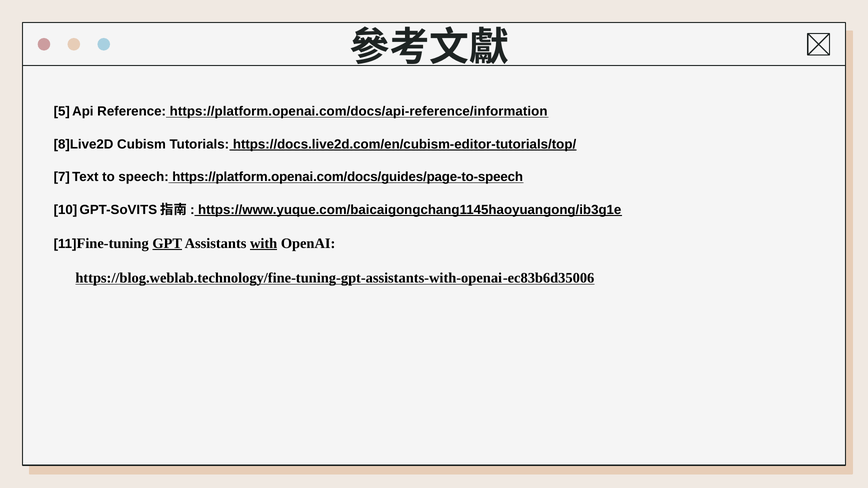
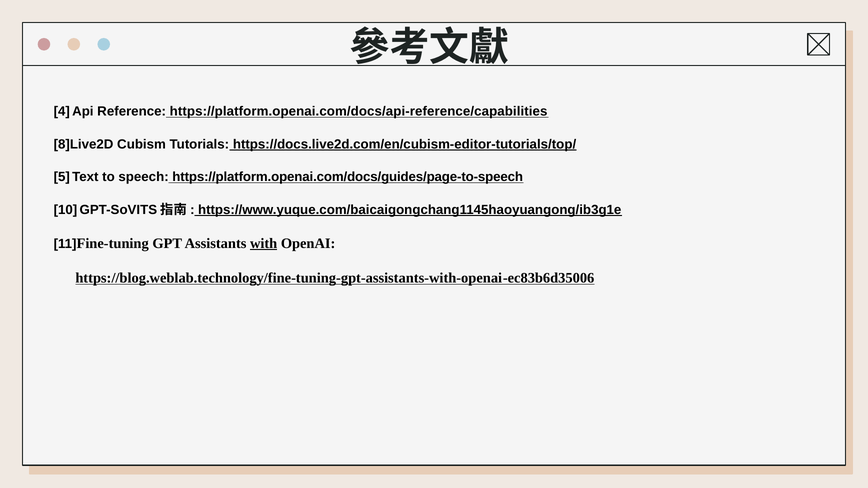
5: 5 -> 4
https://platform.openai.com/docs/api-reference/information: https://platform.openai.com/docs/api-reference/information -> https://platform.openai.com/docs/api-reference/capabilities
7: 7 -> 5
GPT underline: present -> none
